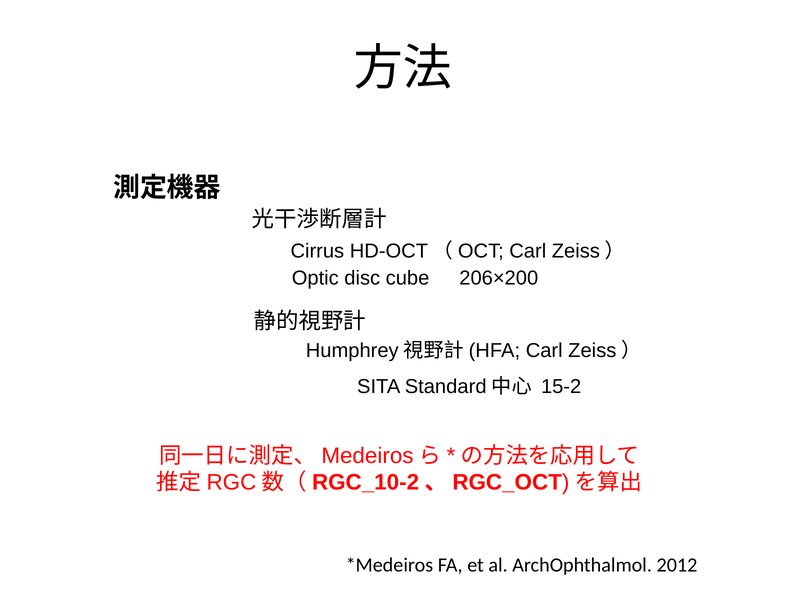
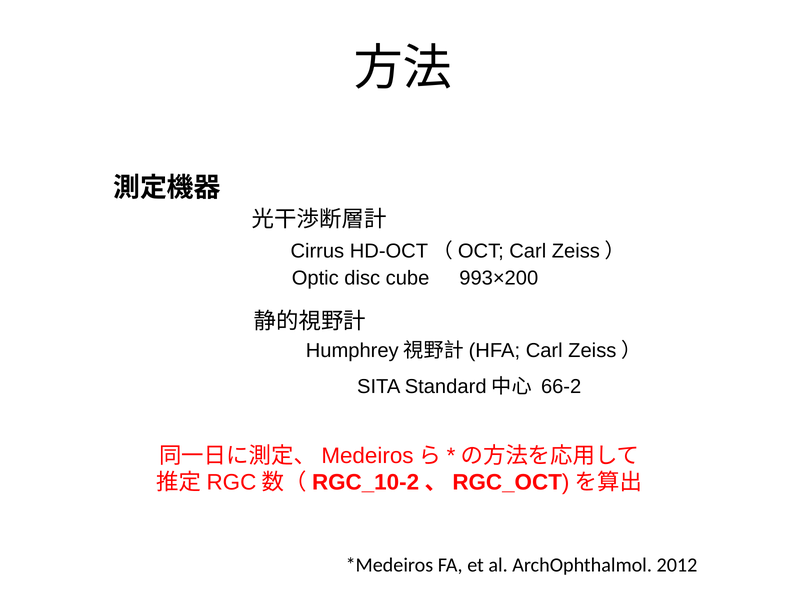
206×200: 206×200 -> 993×200
15-2: 15-2 -> 66-2
